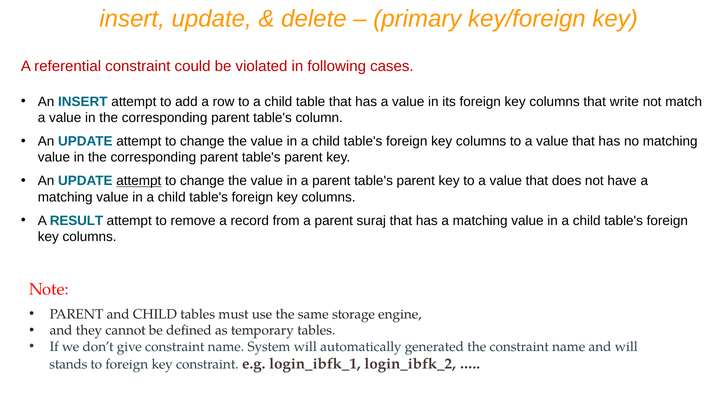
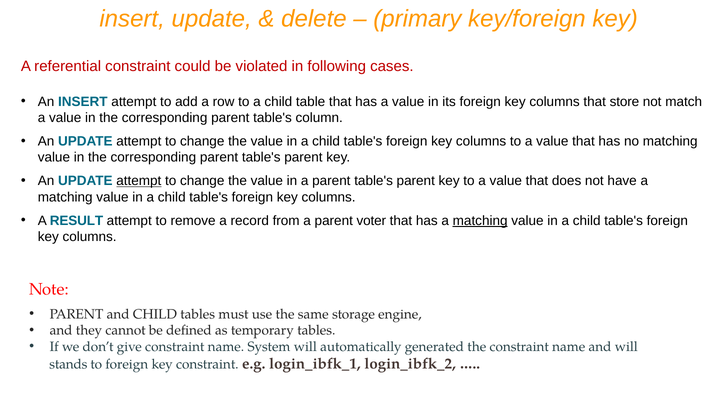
write: write -> store
suraj: suraj -> voter
matching at (480, 220) underline: none -> present
